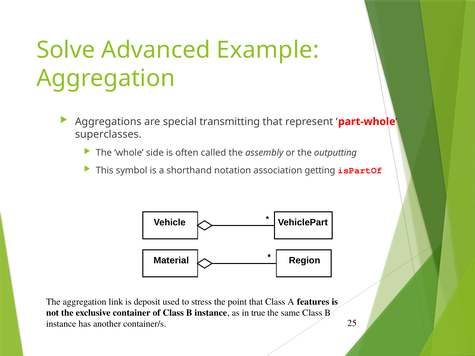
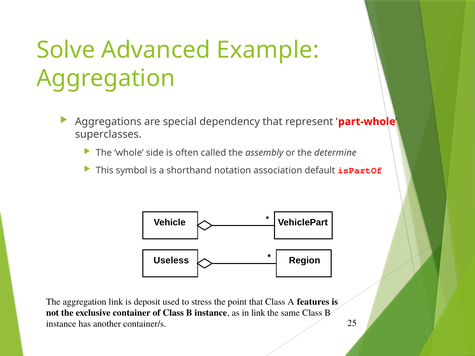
transmitting: transmitting -> dependency
outputting: outputting -> determine
getting: getting -> default
Material: Material -> Useless
in true: true -> link
